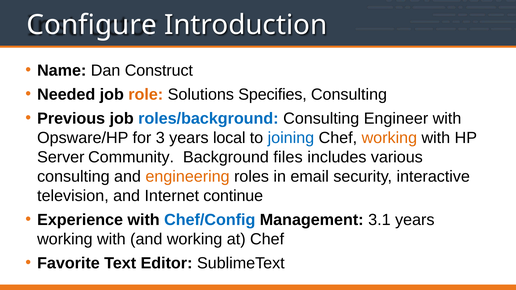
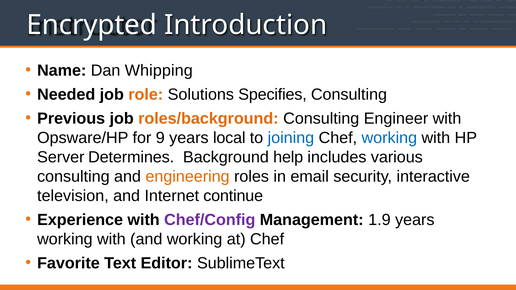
Configure: Configure -> Encrypted
Construct: Construct -> Whipping
roles/background colour: blue -> orange
3: 3 -> 9
working at (389, 138) colour: orange -> blue
Community: Community -> Determines
files: files -> help
Chef/Config colour: blue -> purple
3.1: 3.1 -> 1.9
